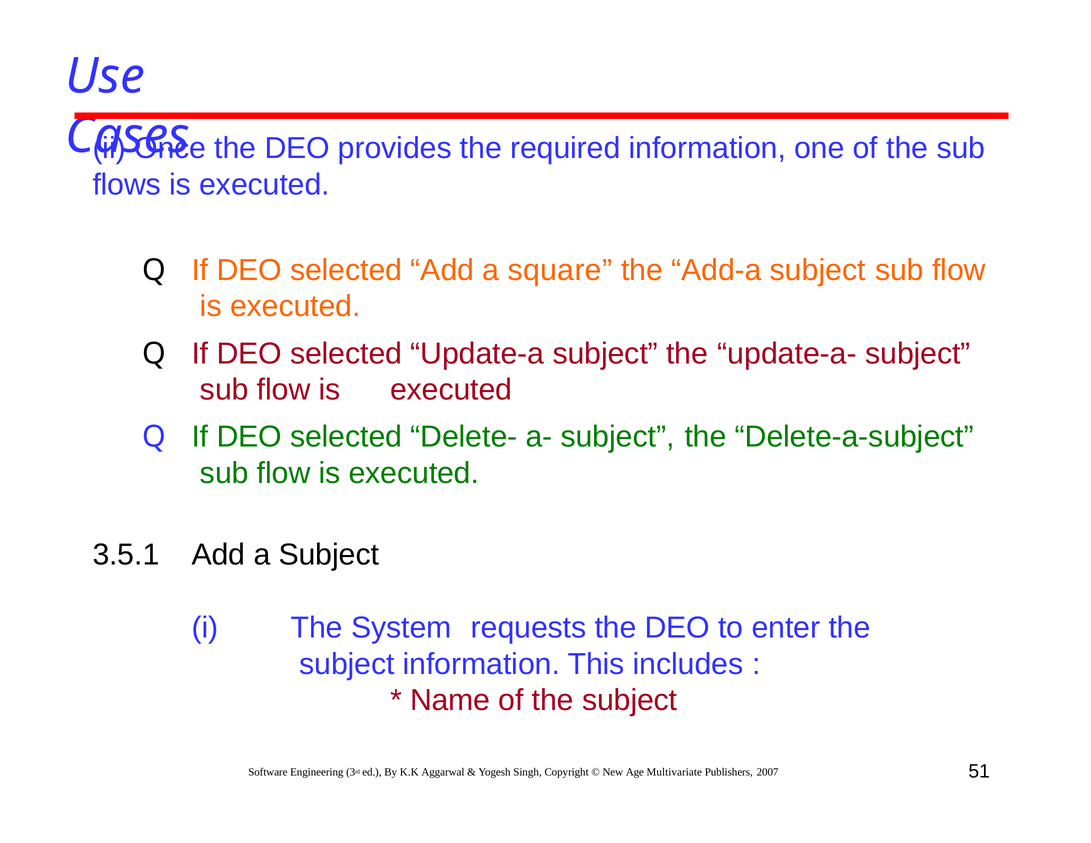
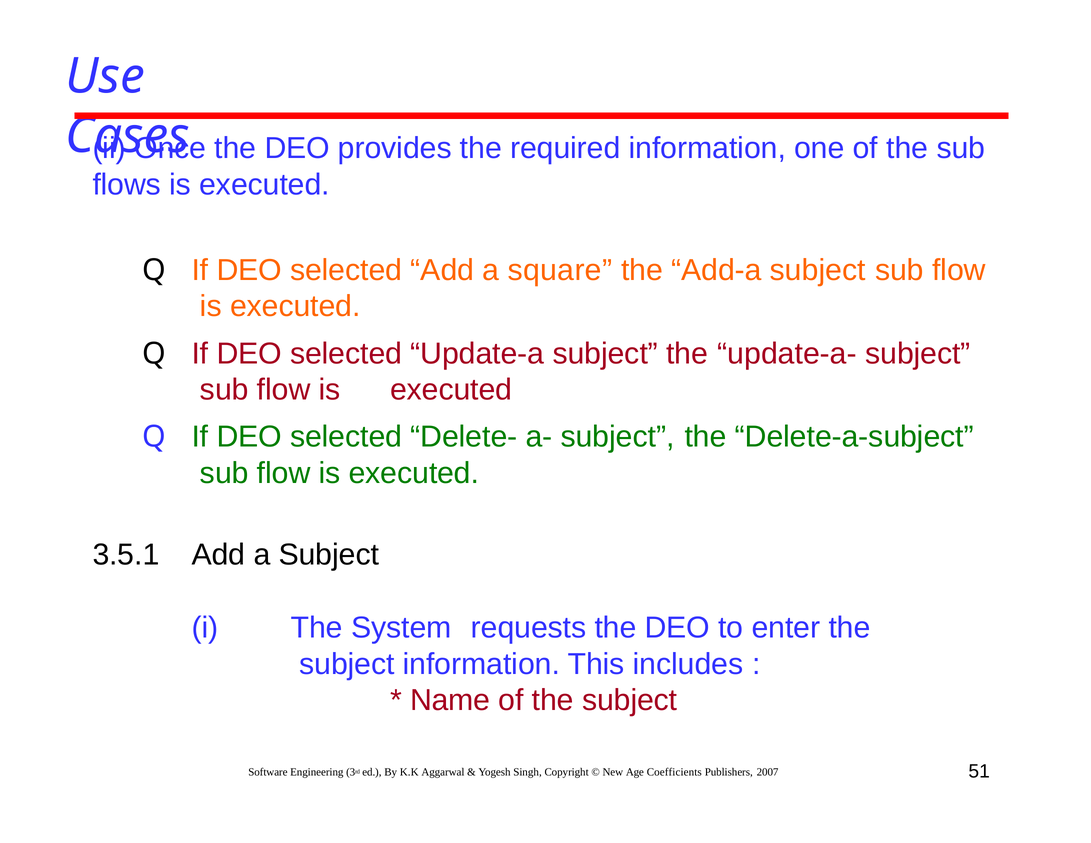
Multivariate: Multivariate -> Coefficients
